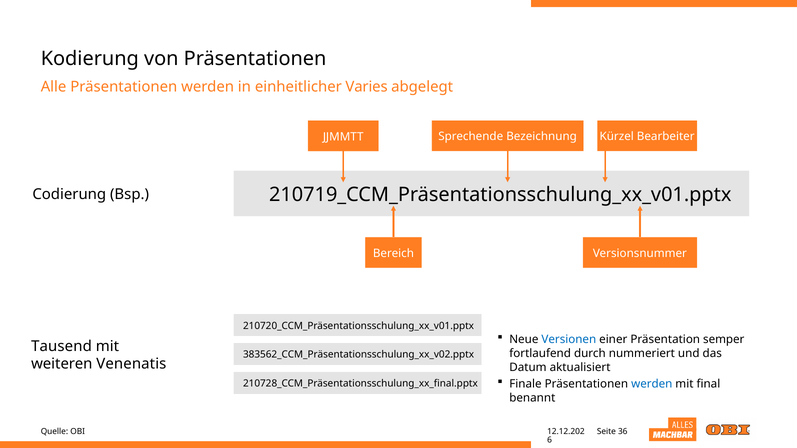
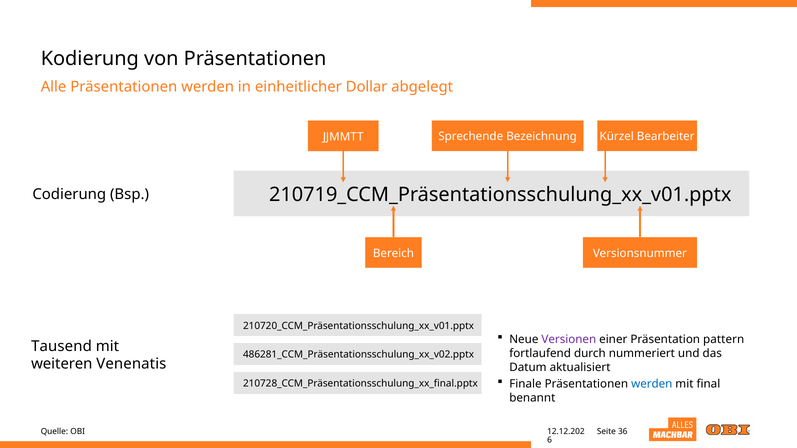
Varies: Varies -> Dollar
Versionen colour: blue -> purple
semper: semper -> pattern
383562_CCM_Präsentationsschulung_xx_v02.pptx: 383562_CCM_Präsentationsschulung_xx_v02.pptx -> 486281_CCM_Präsentationsschulung_xx_v02.pptx
